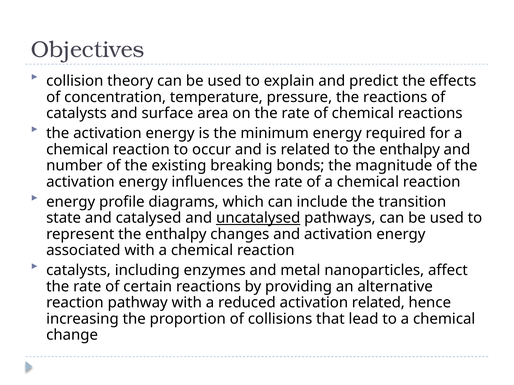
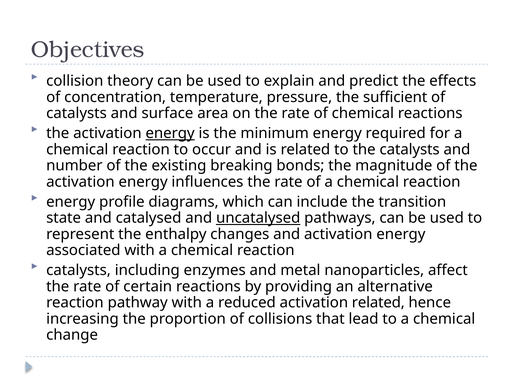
the reactions: reactions -> sufficient
energy at (170, 134) underline: none -> present
to the enthalpy: enthalpy -> catalysts
